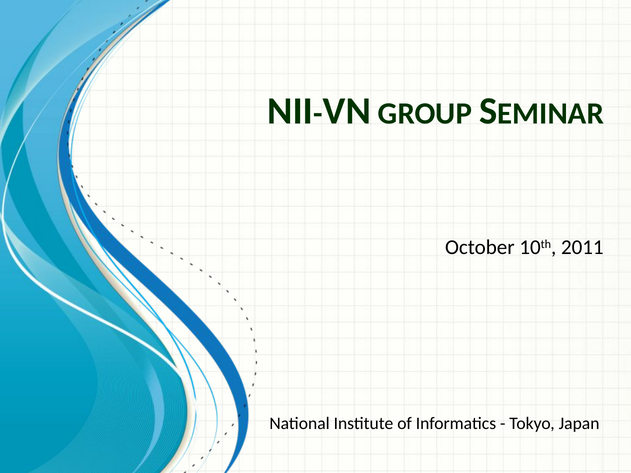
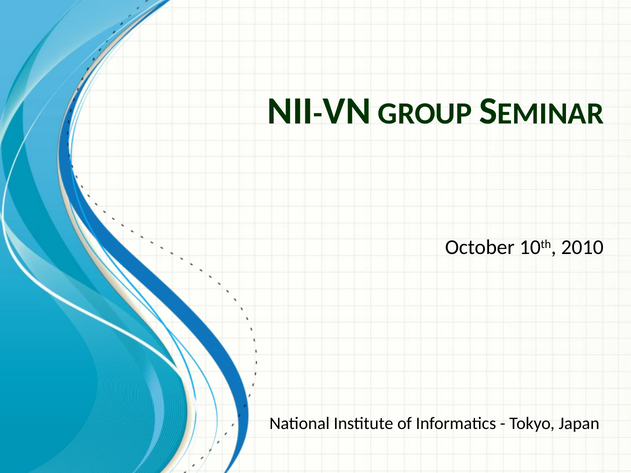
2011: 2011 -> 2010
